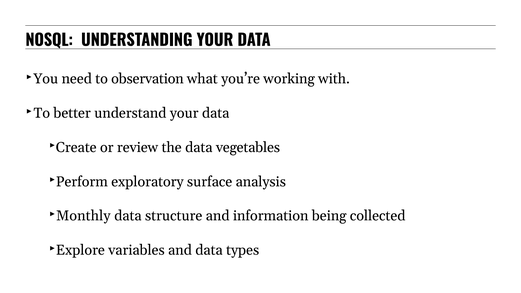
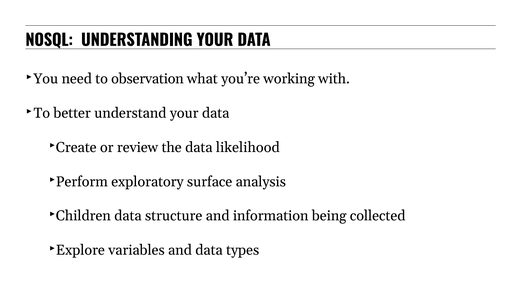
vegetables: vegetables -> likelihood
Monthly: Monthly -> Children
